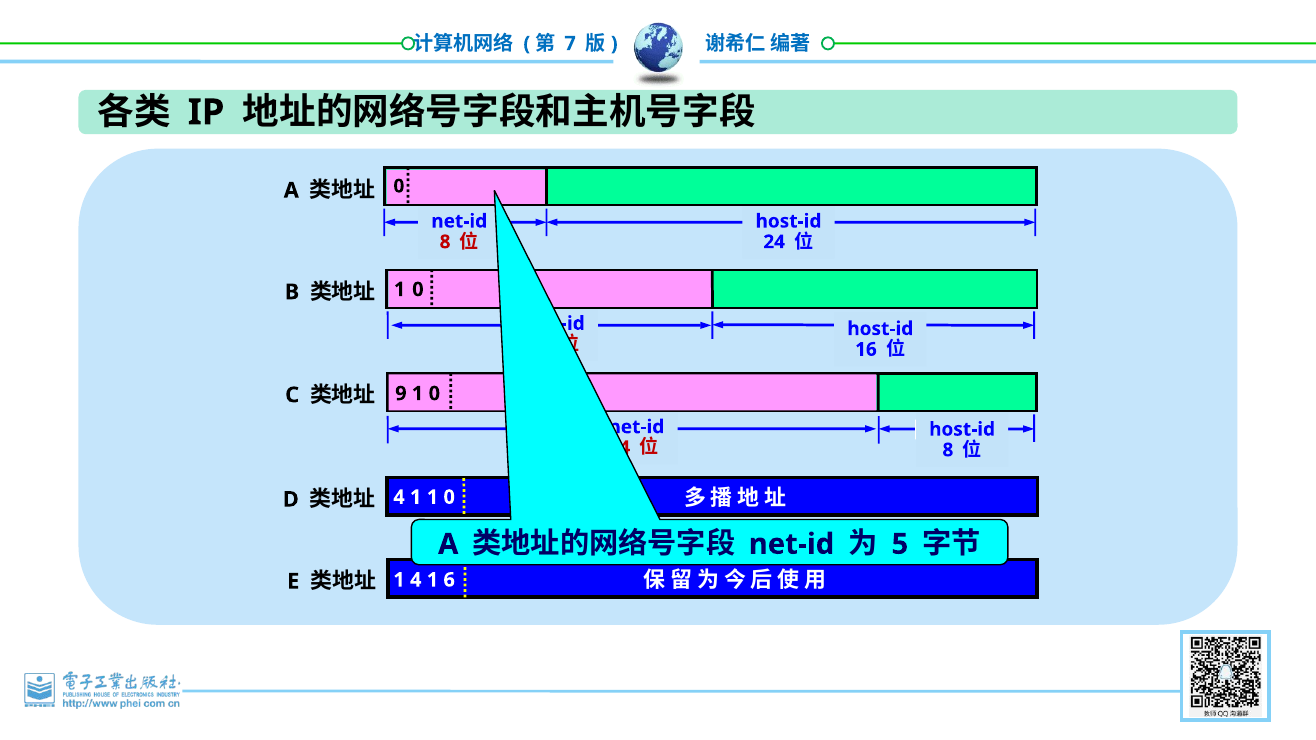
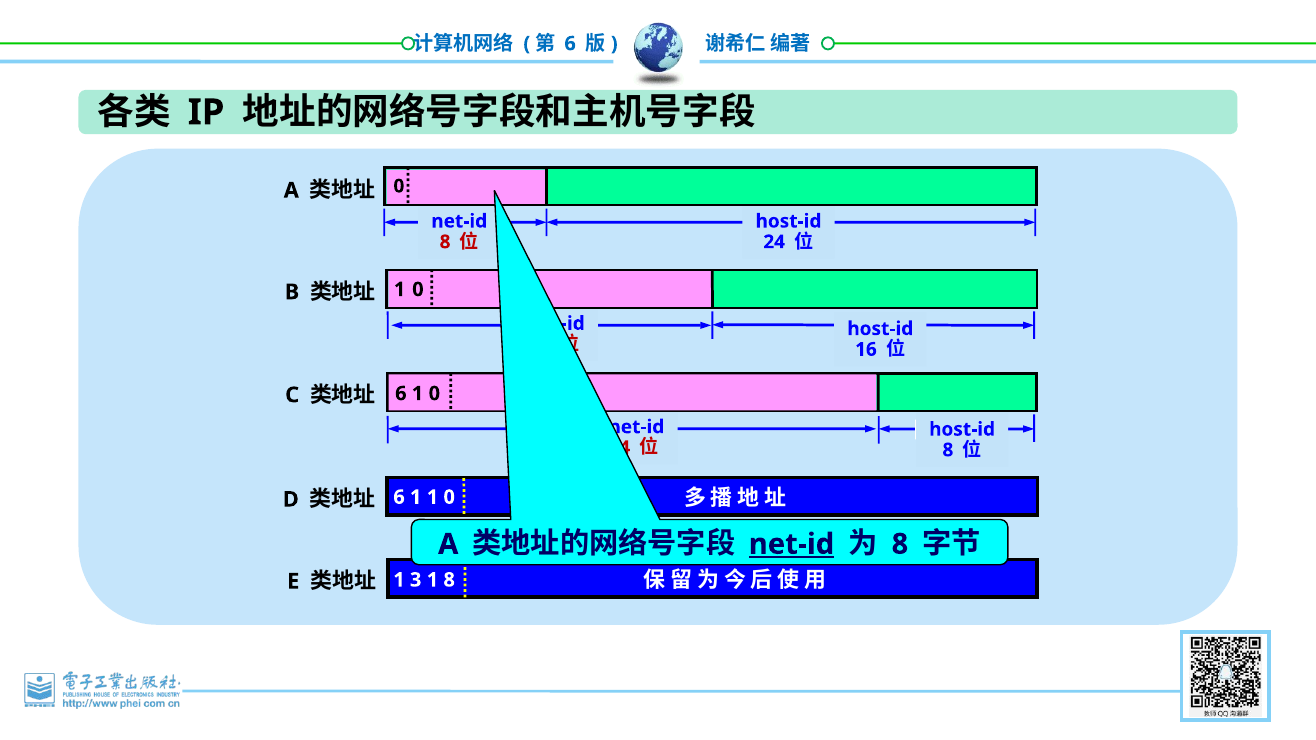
7 at (570, 44): 7 -> 6
9 at (401, 394): 9 -> 6
4 at (399, 497): 4 -> 6
net-id at (791, 544) underline: none -> present
5 at (900, 544): 5 -> 8
1 4: 4 -> 3
1 6: 6 -> 8
